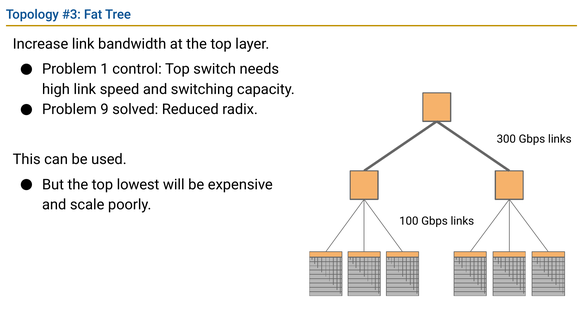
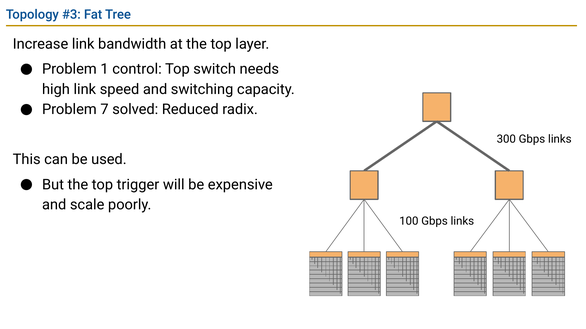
9: 9 -> 7
lowest: lowest -> trigger
